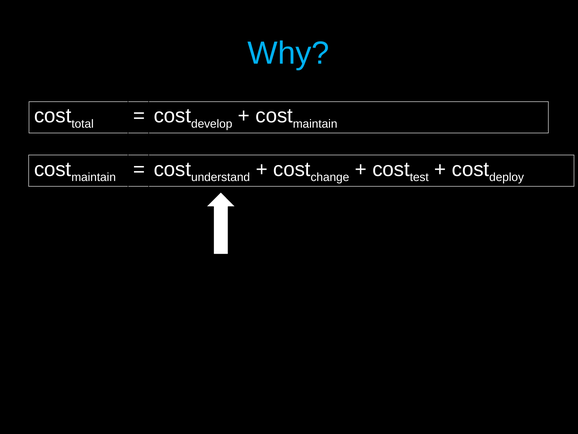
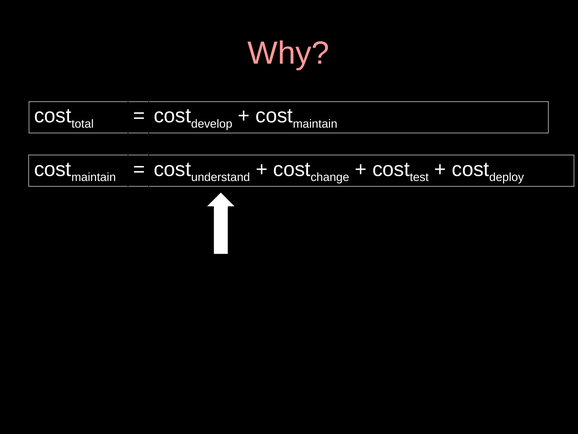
Why colour: light blue -> pink
